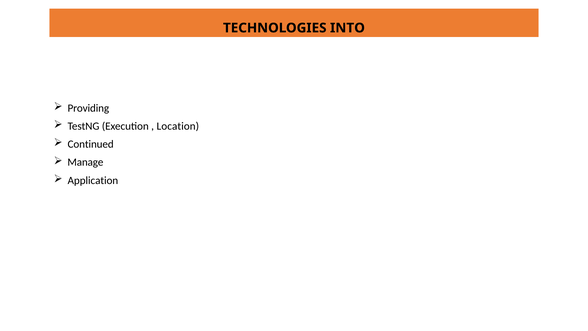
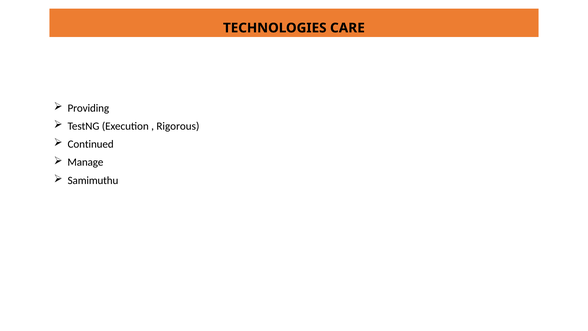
INTO: INTO -> CARE
Location: Location -> Rigorous
Application: Application -> Samimuthu
